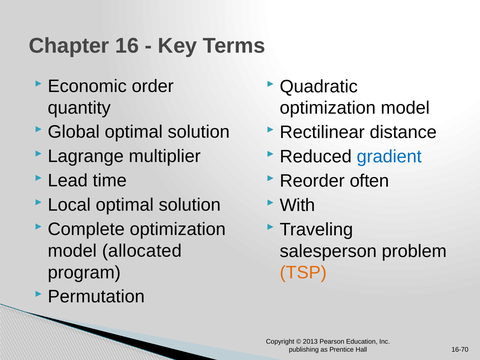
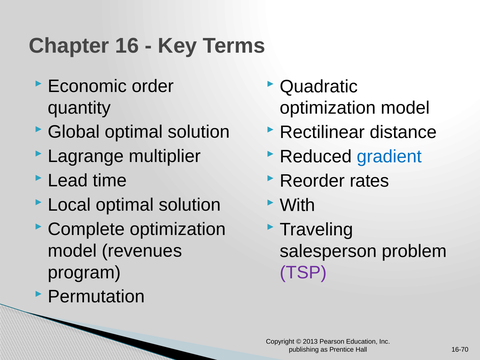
often: often -> rates
allocated: allocated -> revenues
TSP colour: orange -> purple
